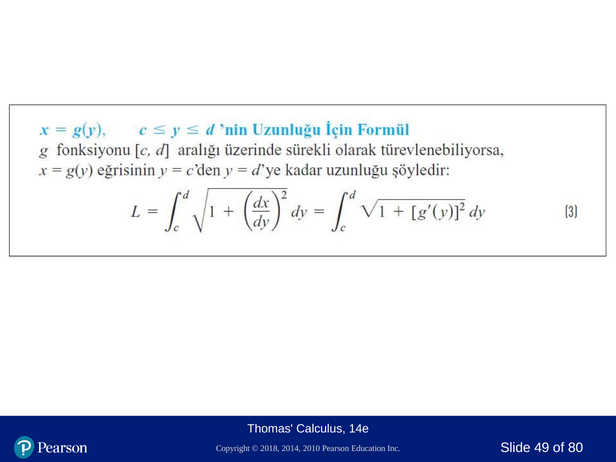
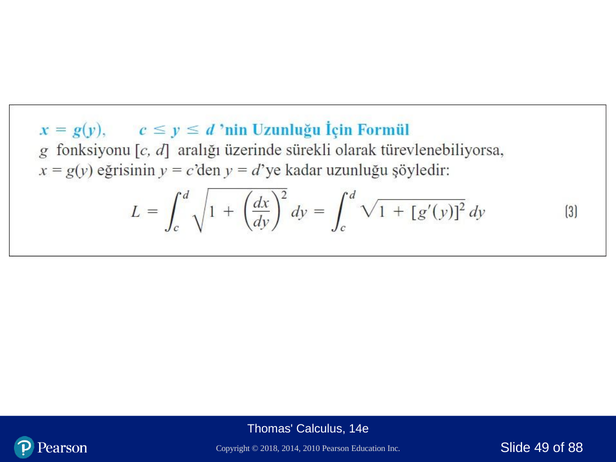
80: 80 -> 88
